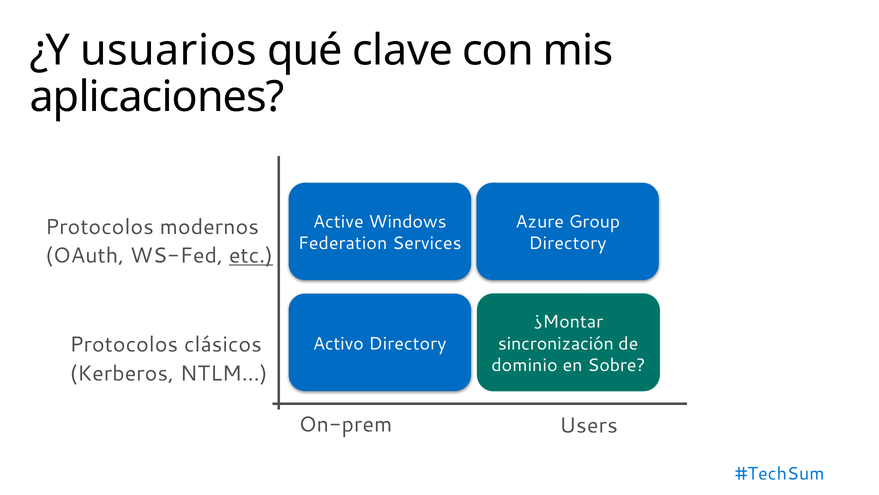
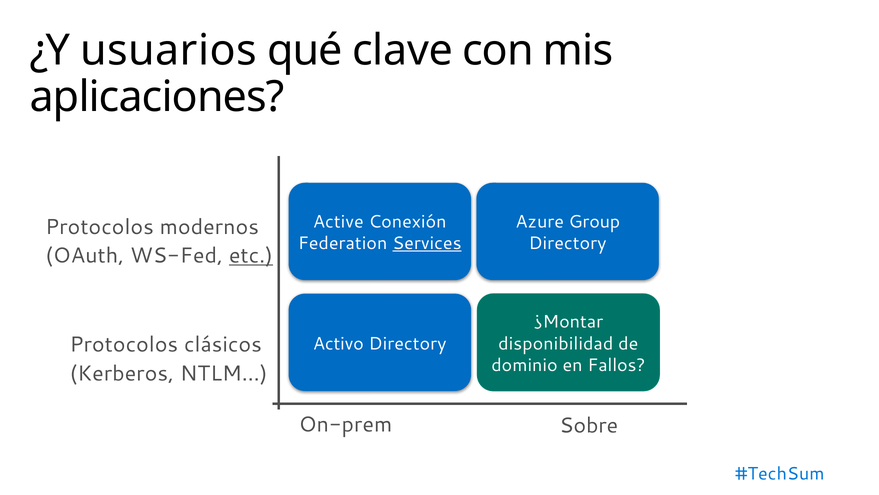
Windows: Windows -> Conexión
Services underline: none -> present
sincronización: sincronización -> disponibilidad
Sobre: Sobre -> Fallos
Users: Users -> Sobre
